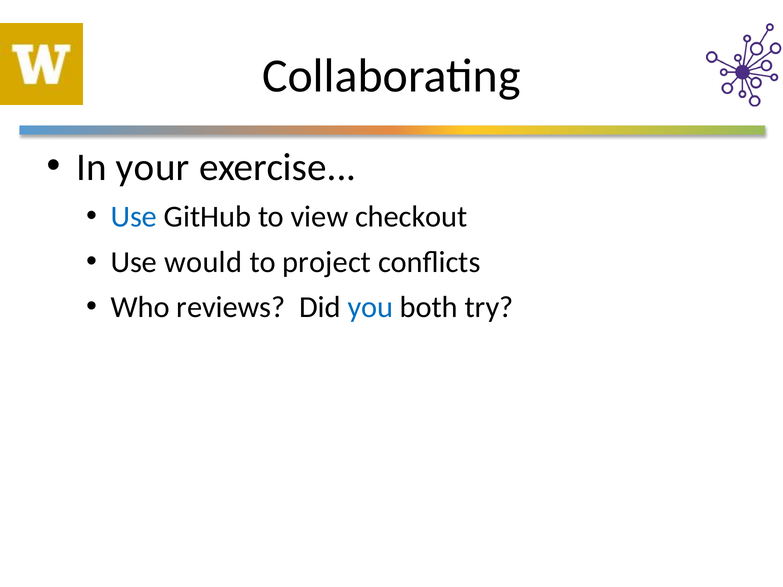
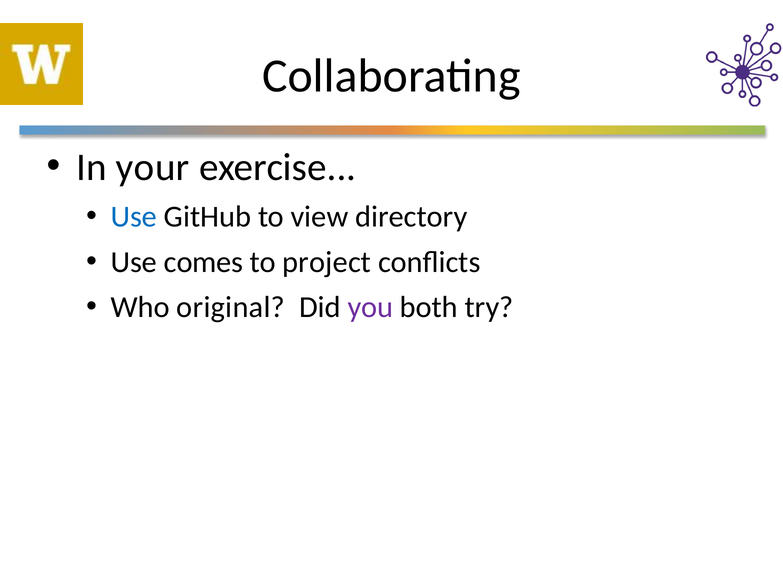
checkout: checkout -> directory
would: would -> comes
reviews: reviews -> original
you colour: blue -> purple
